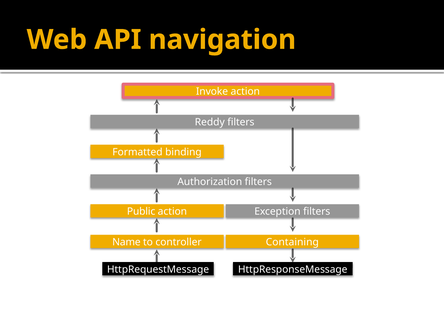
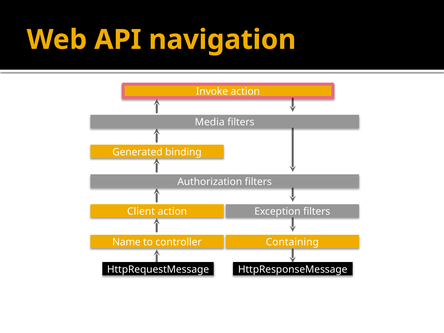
Reddy: Reddy -> Media
Formatted: Formatted -> Generated
Public: Public -> Client
